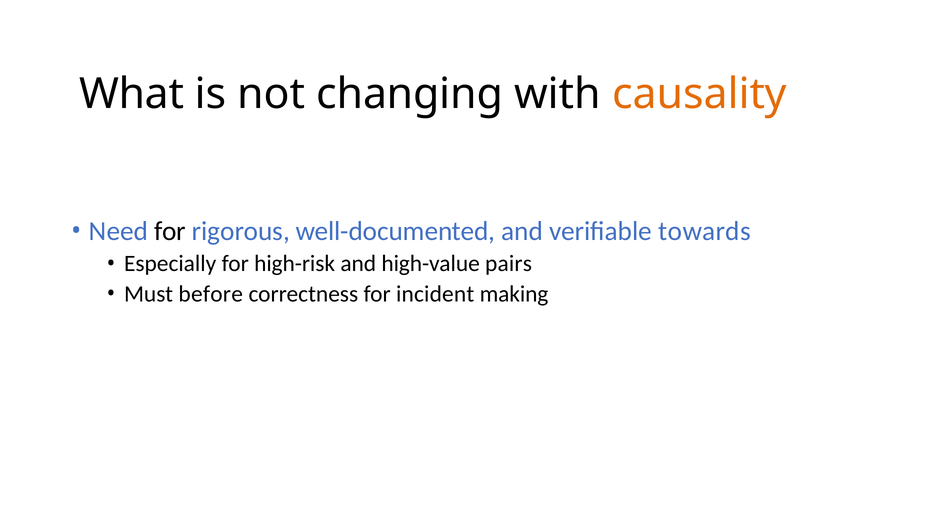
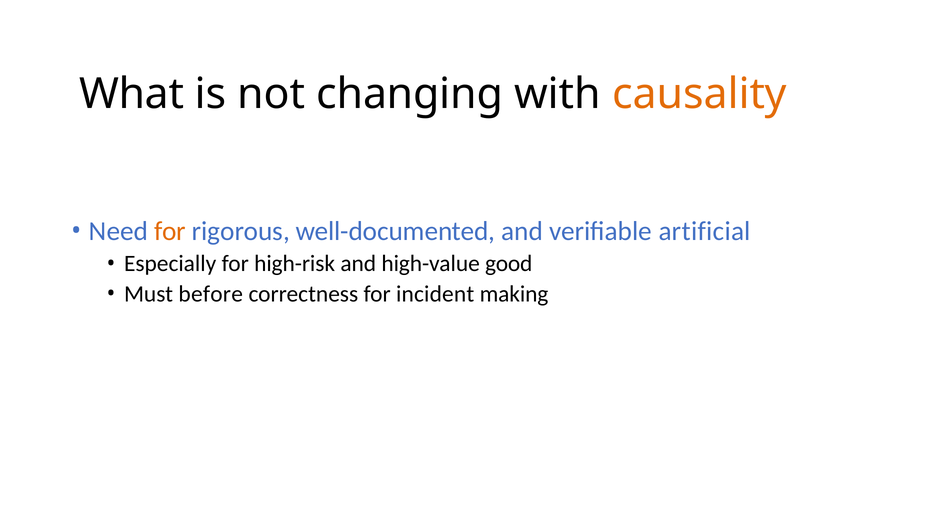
for at (170, 231) colour: black -> orange
towards: towards -> artificial
pairs: pairs -> good
